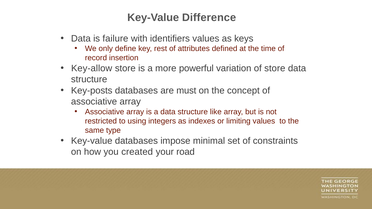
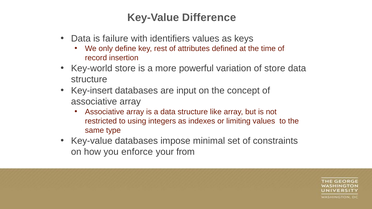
Key-allow: Key-allow -> Key-world
Key-posts: Key-posts -> Key-insert
must: must -> input
created: created -> enforce
road: road -> from
